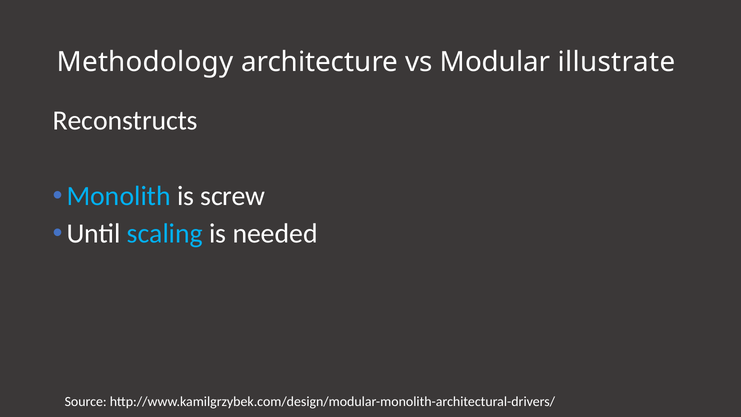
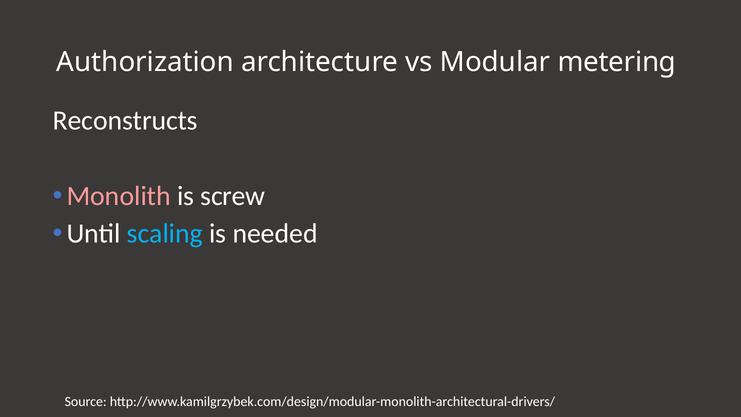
Methodology: Methodology -> Authorization
illustrate: illustrate -> metering
Monolith colour: light blue -> pink
